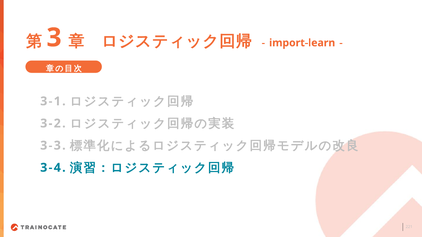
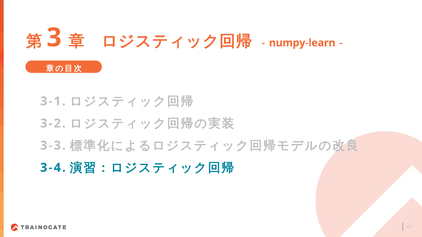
import-learn: import-learn -> numpy-learn
